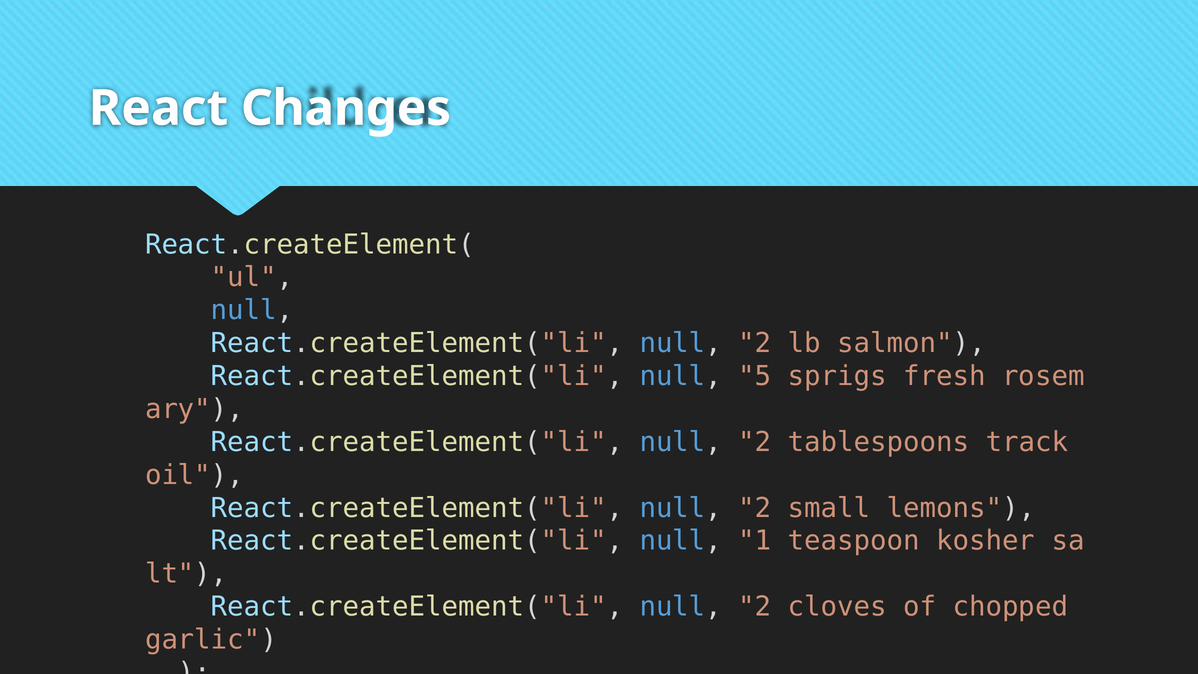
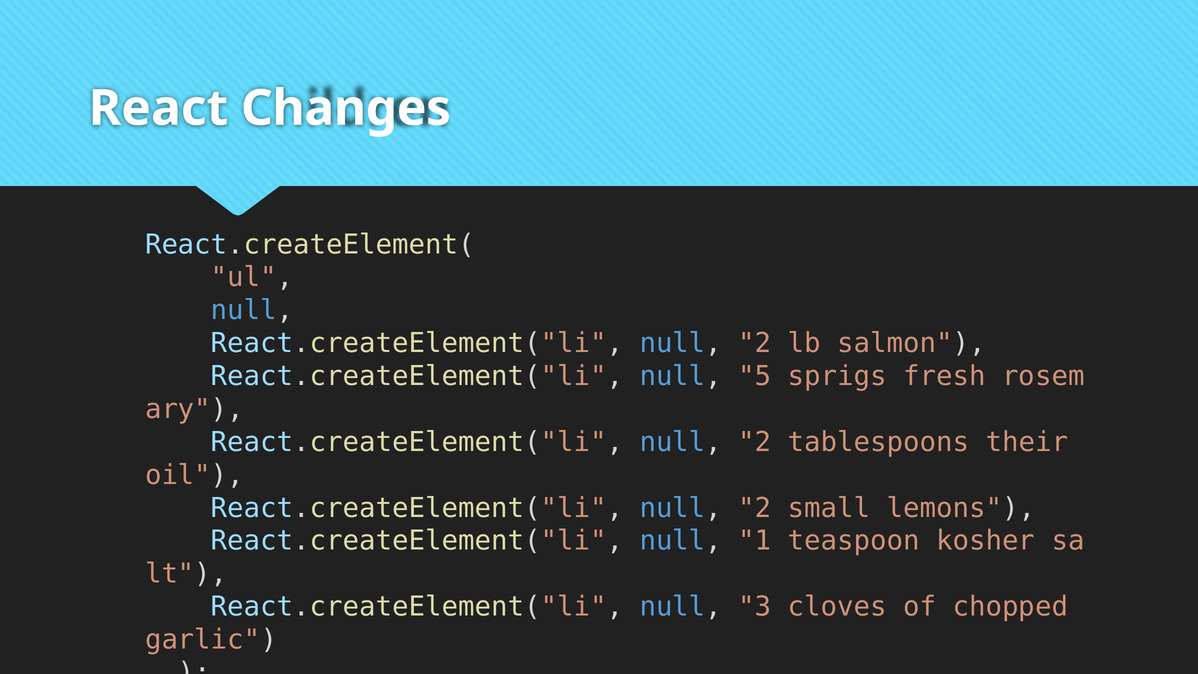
track: track -> their
2 at (755, 607): 2 -> 3
